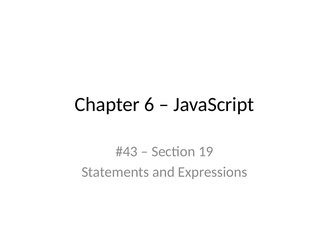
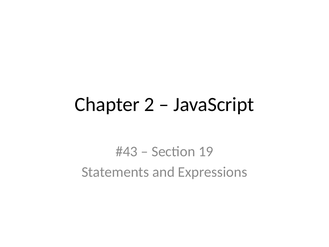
6: 6 -> 2
